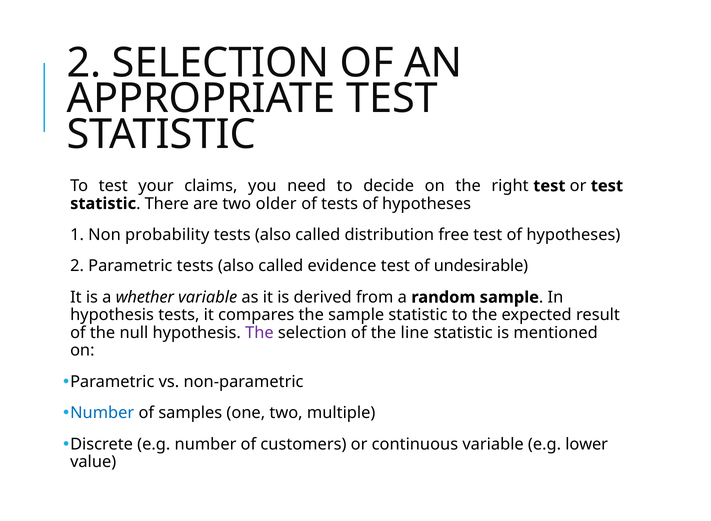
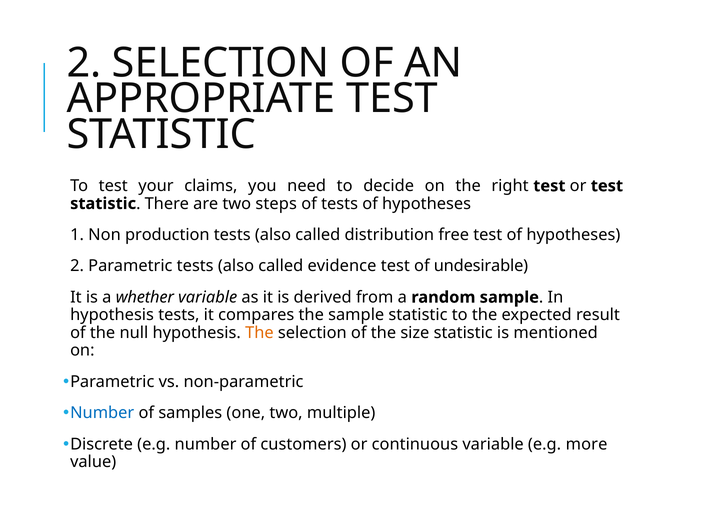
older: older -> steps
probability: probability -> production
The at (259, 333) colour: purple -> orange
line: line -> size
lower: lower -> more
